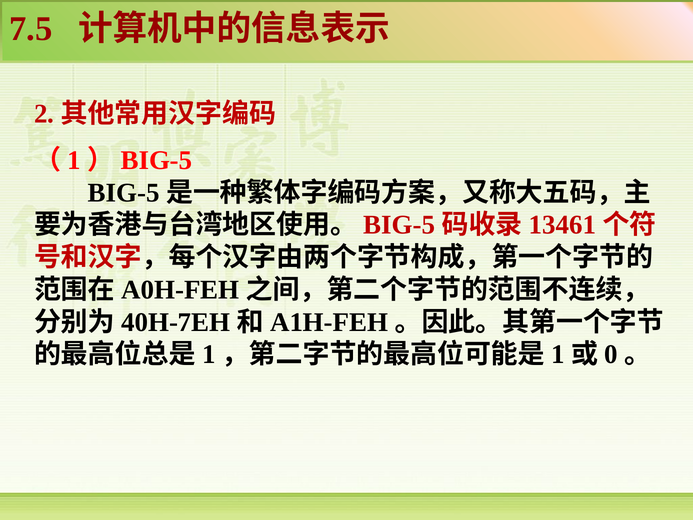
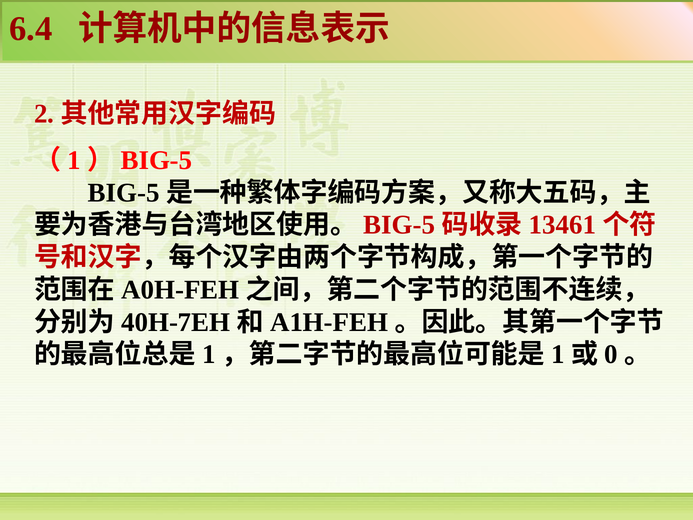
7.5: 7.5 -> 6.4
